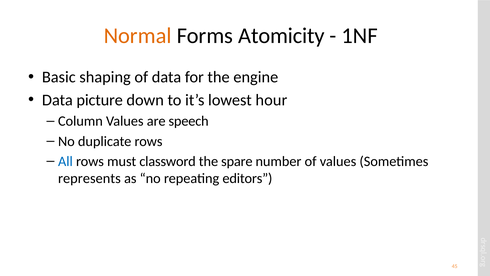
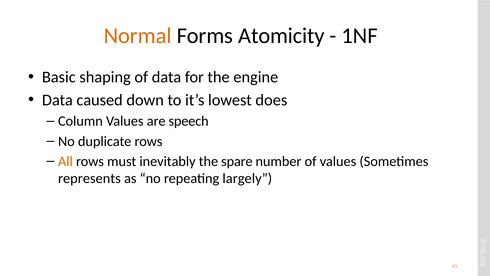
picture: picture -> caused
hour: hour -> does
All colour: blue -> orange
classword: classword -> inevitably
editors: editors -> largely
